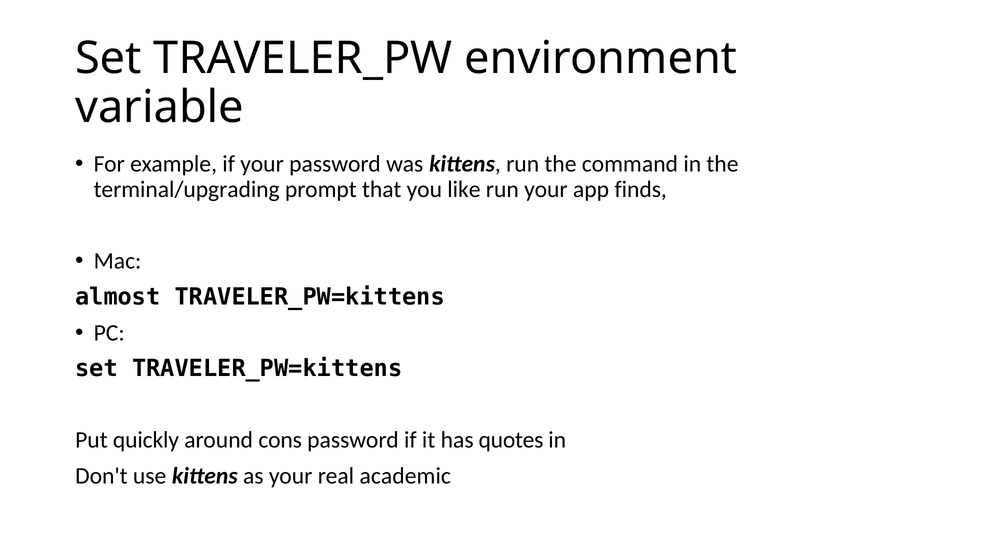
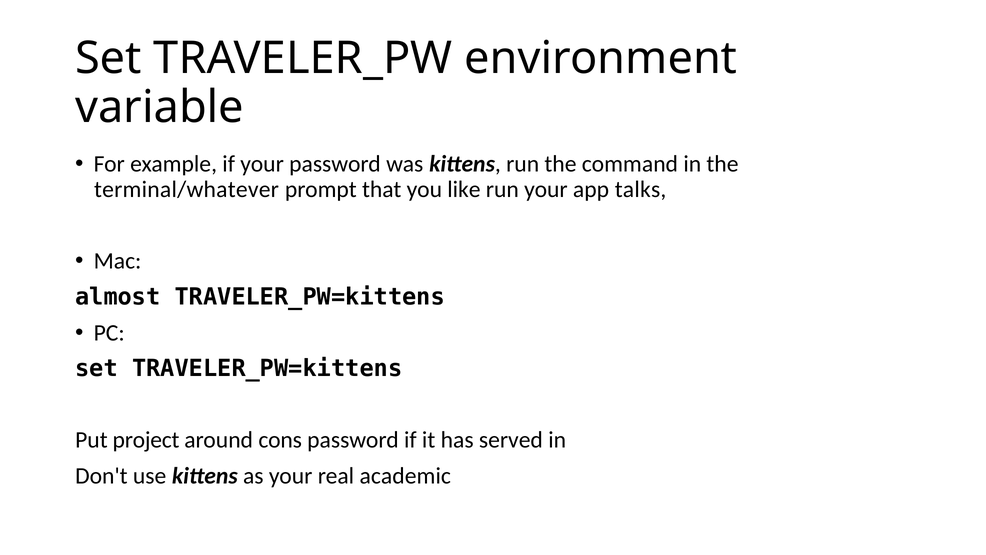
terminal/upgrading: terminal/upgrading -> terminal/whatever
finds: finds -> talks
quickly: quickly -> project
quotes: quotes -> served
